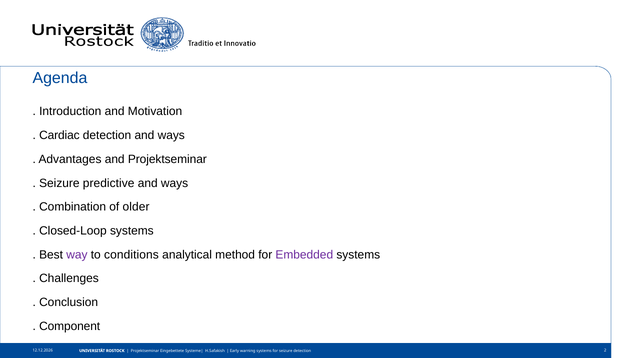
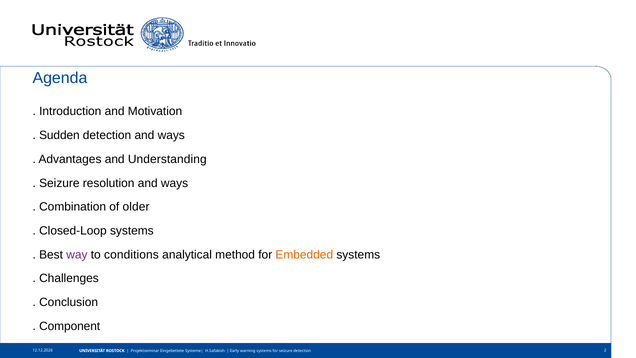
Cardiac: Cardiac -> Sudden
and Projektseminar: Projektseminar -> Understanding
predictive: predictive -> resolution
Embedded colour: purple -> orange
